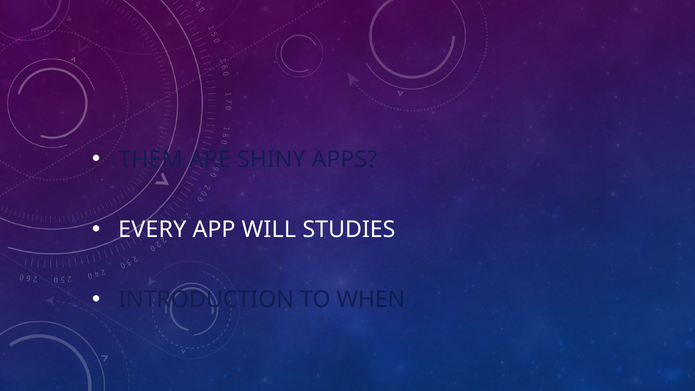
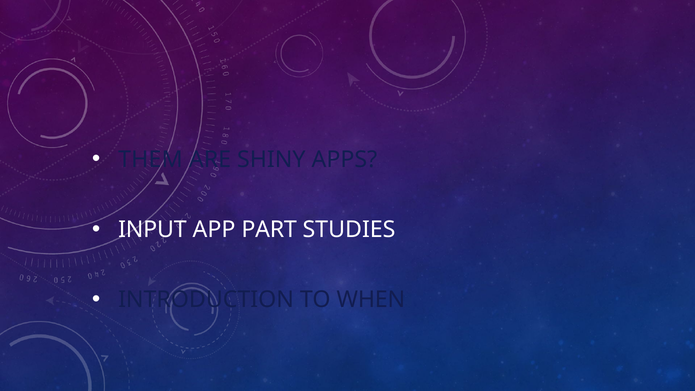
EVERY: EVERY -> INPUT
WILL: WILL -> PART
